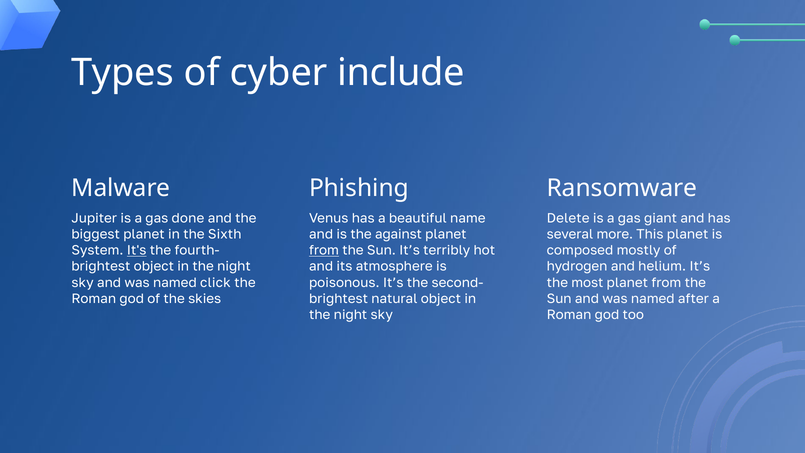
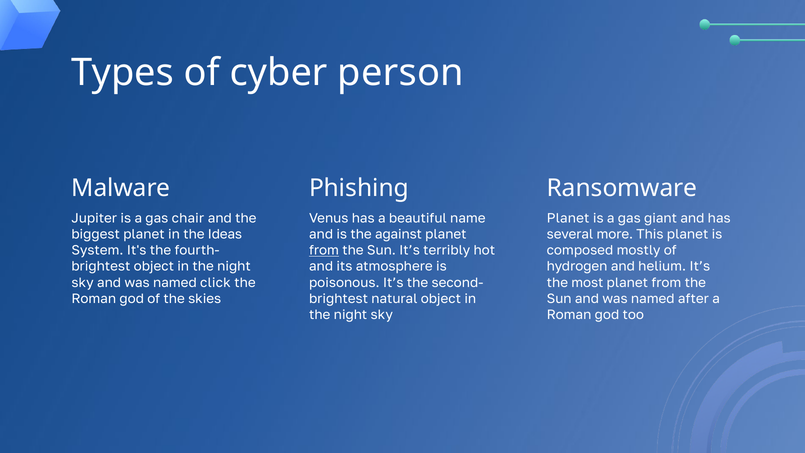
include: include -> person
done: done -> chair
Delete at (568, 218): Delete -> Planet
Sixth: Sixth -> Ideas
It's underline: present -> none
